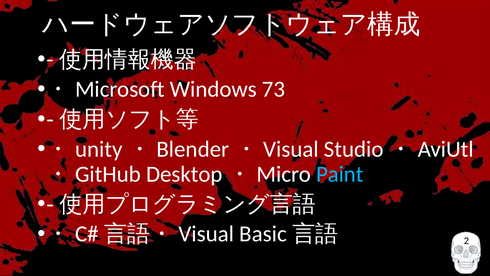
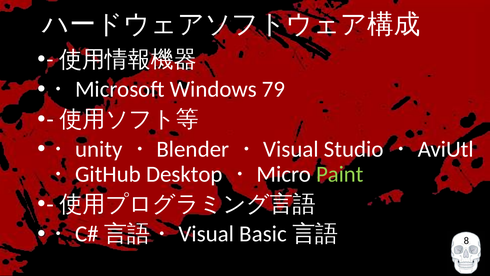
73: 73 -> 79
Paint colour: light blue -> light green
2: 2 -> 8
